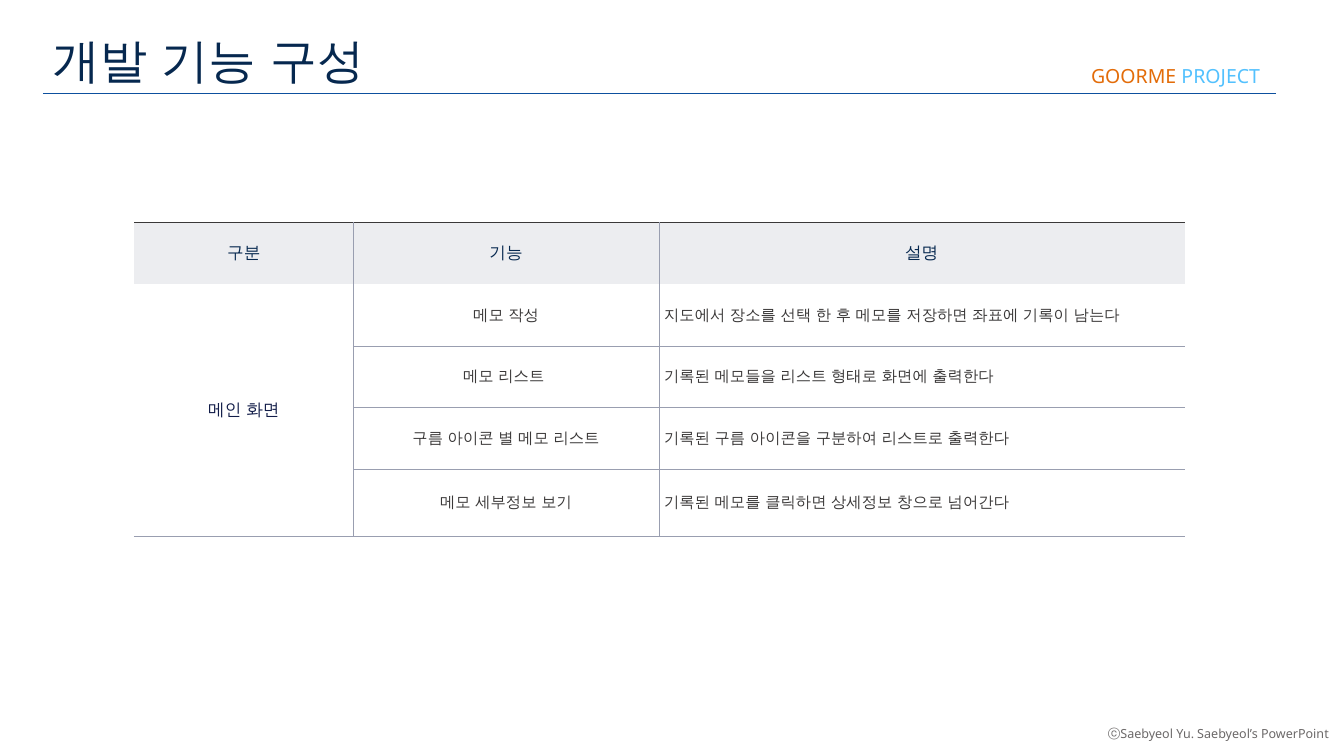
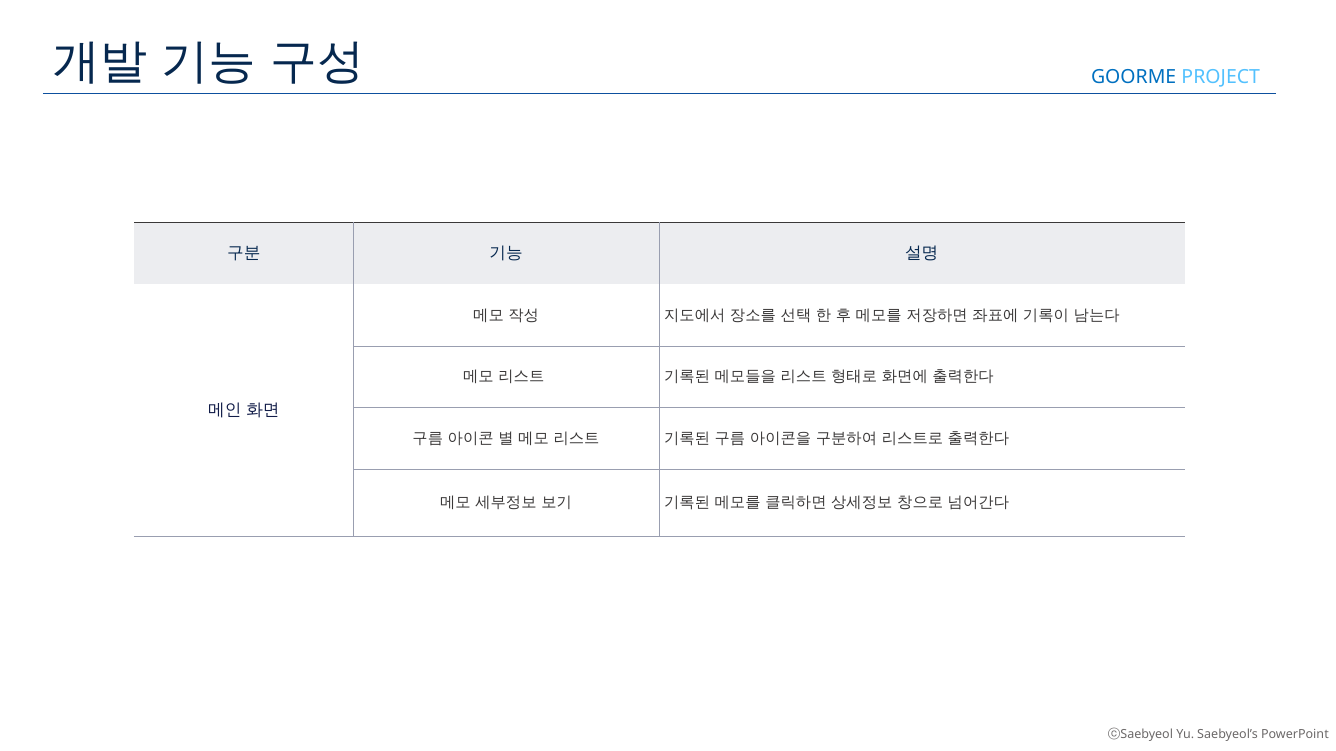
GOORME colour: orange -> blue
